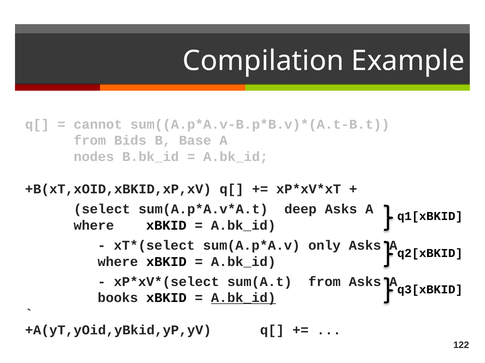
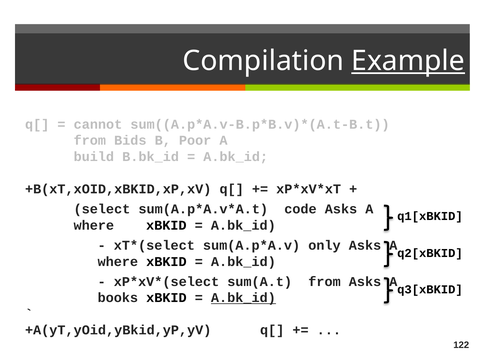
Example underline: none -> present
Base: Base -> Poor
nodes: nodes -> build
deep: deep -> code
